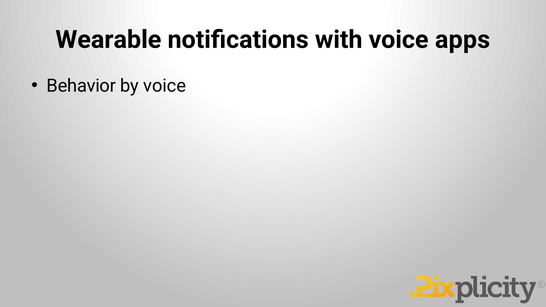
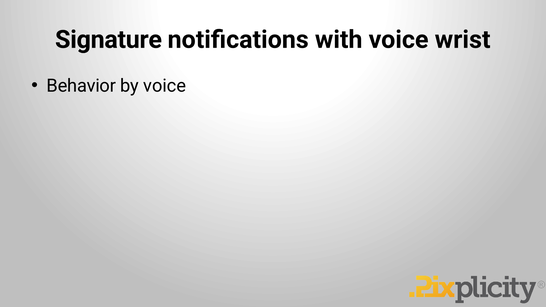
Wearable: Wearable -> Signature
apps: apps -> wrist
